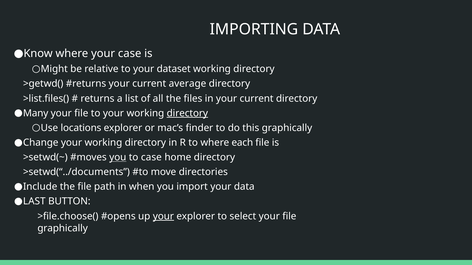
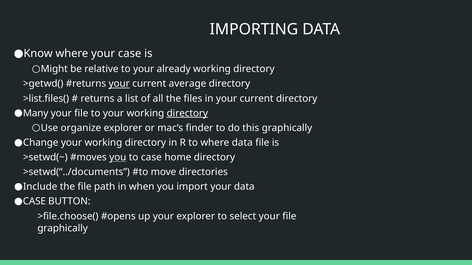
dataset: dataset -> already
your at (119, 84) underline: none -> present
locations: locations -> organize
where each: each -> data
LAST at (34, 202): LAST -> CASE
your at (163, 217) underline: present -> none
